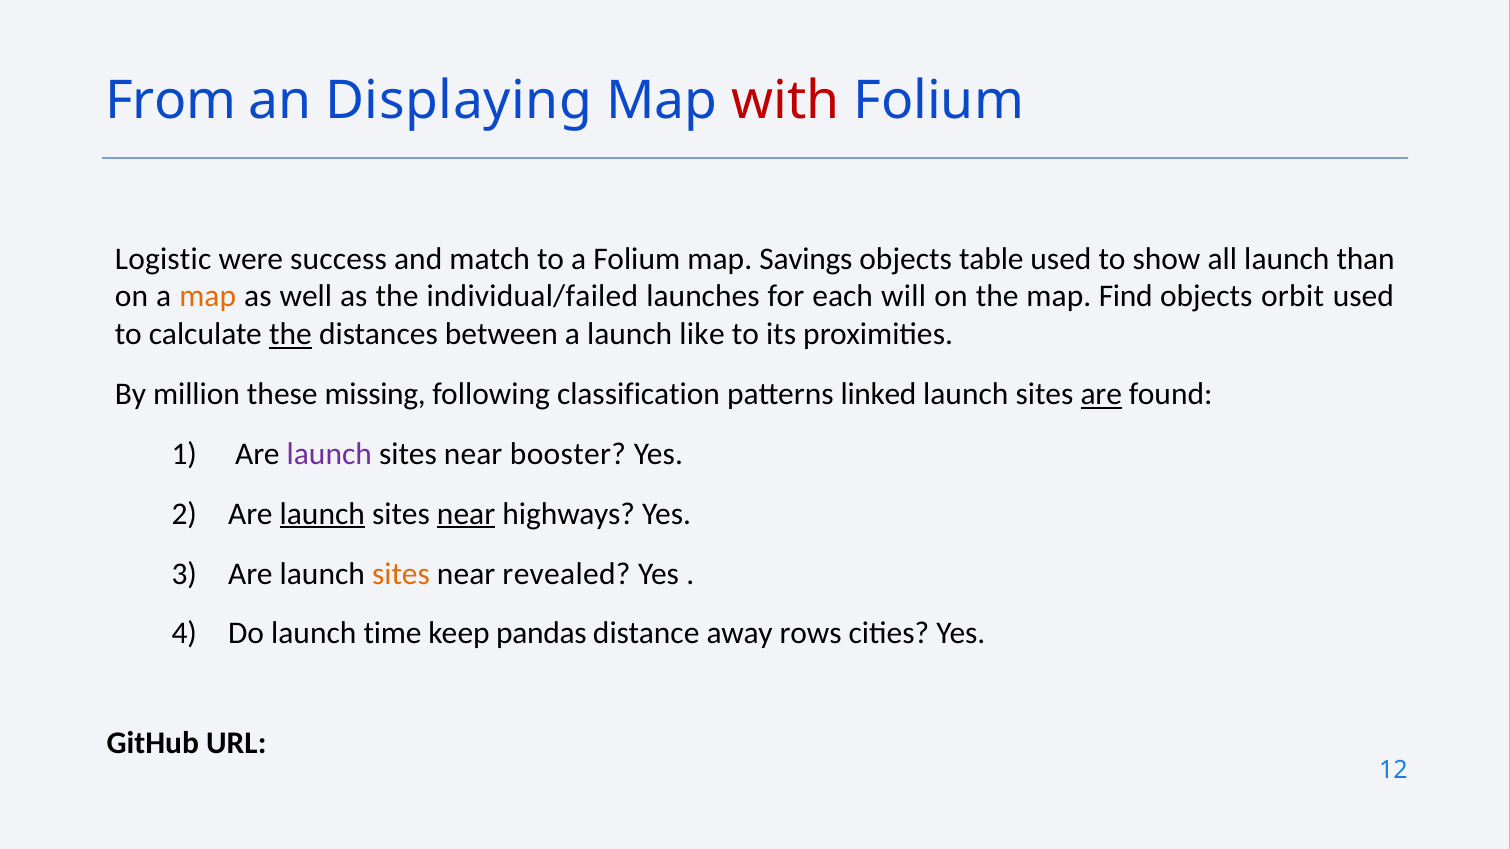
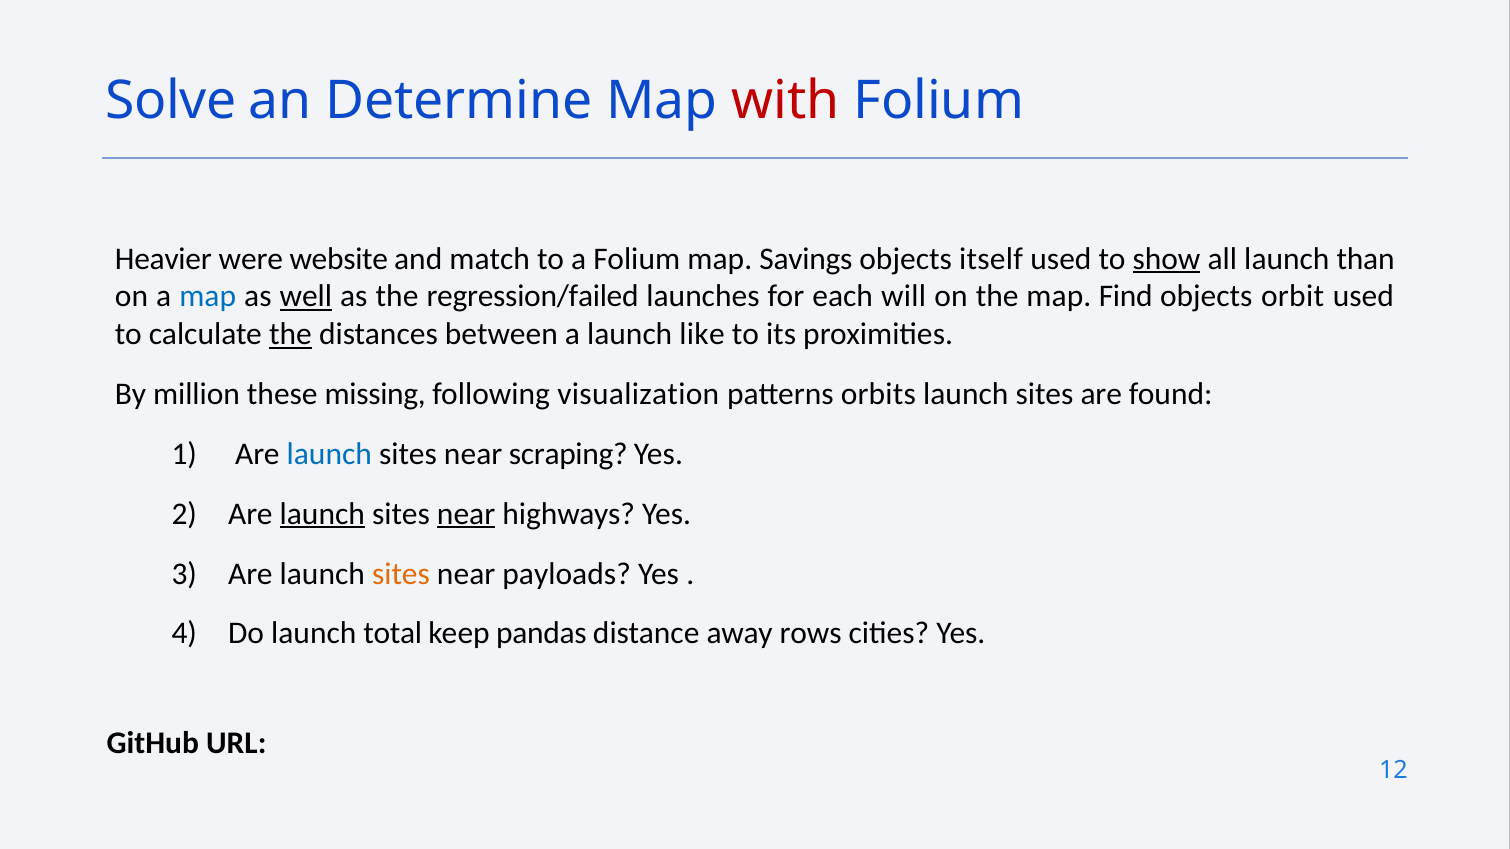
From: From -> Solve
Displaying: Displaying -> Determine
Logistic: Logistic -> Heavier
success: success -> website
table: table -> itself
show underline: none -> present
map at (208, 297) colour: orange -> blue
well underline: none -> present
individual/failed: individual/failed -> regression/failed
classification: classification -> visualization
linked: linked -> orbits
are at (1101, 394) underline: present -> none
launch at (329, 454) colour: purple -> blue
booster: booster -> scraping
revealed: revealed -> payloads
time: time -> total
